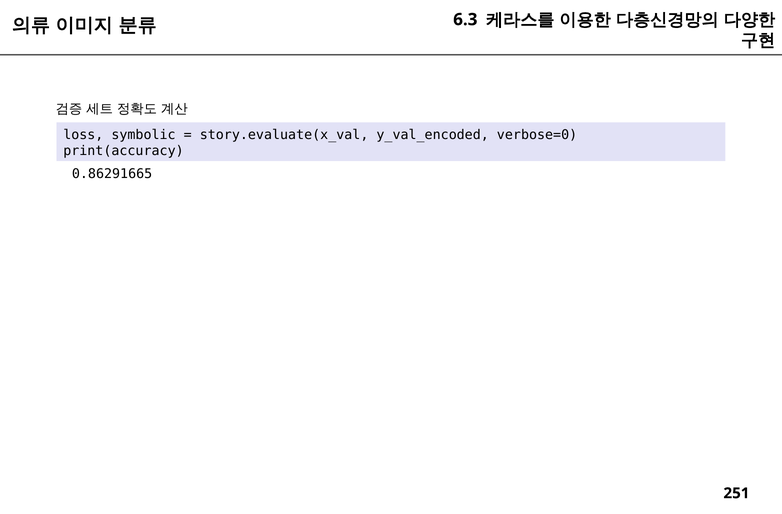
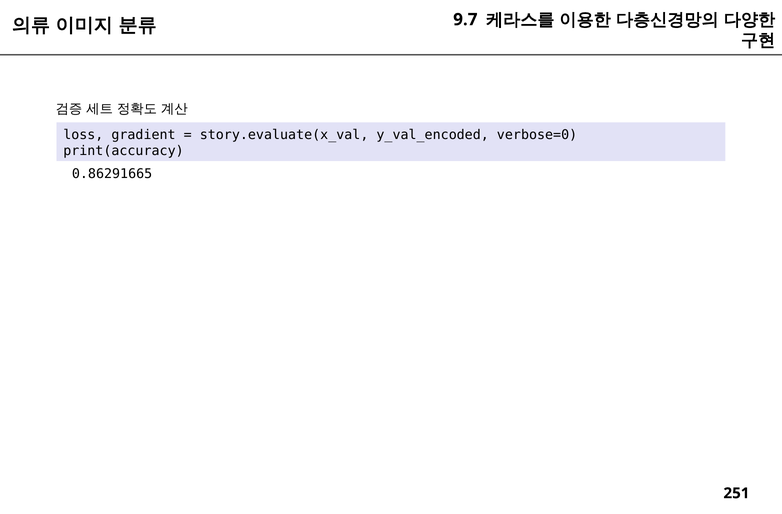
6.3: 6.3 -> 9.7
symbolic: symbolic -> gradient
